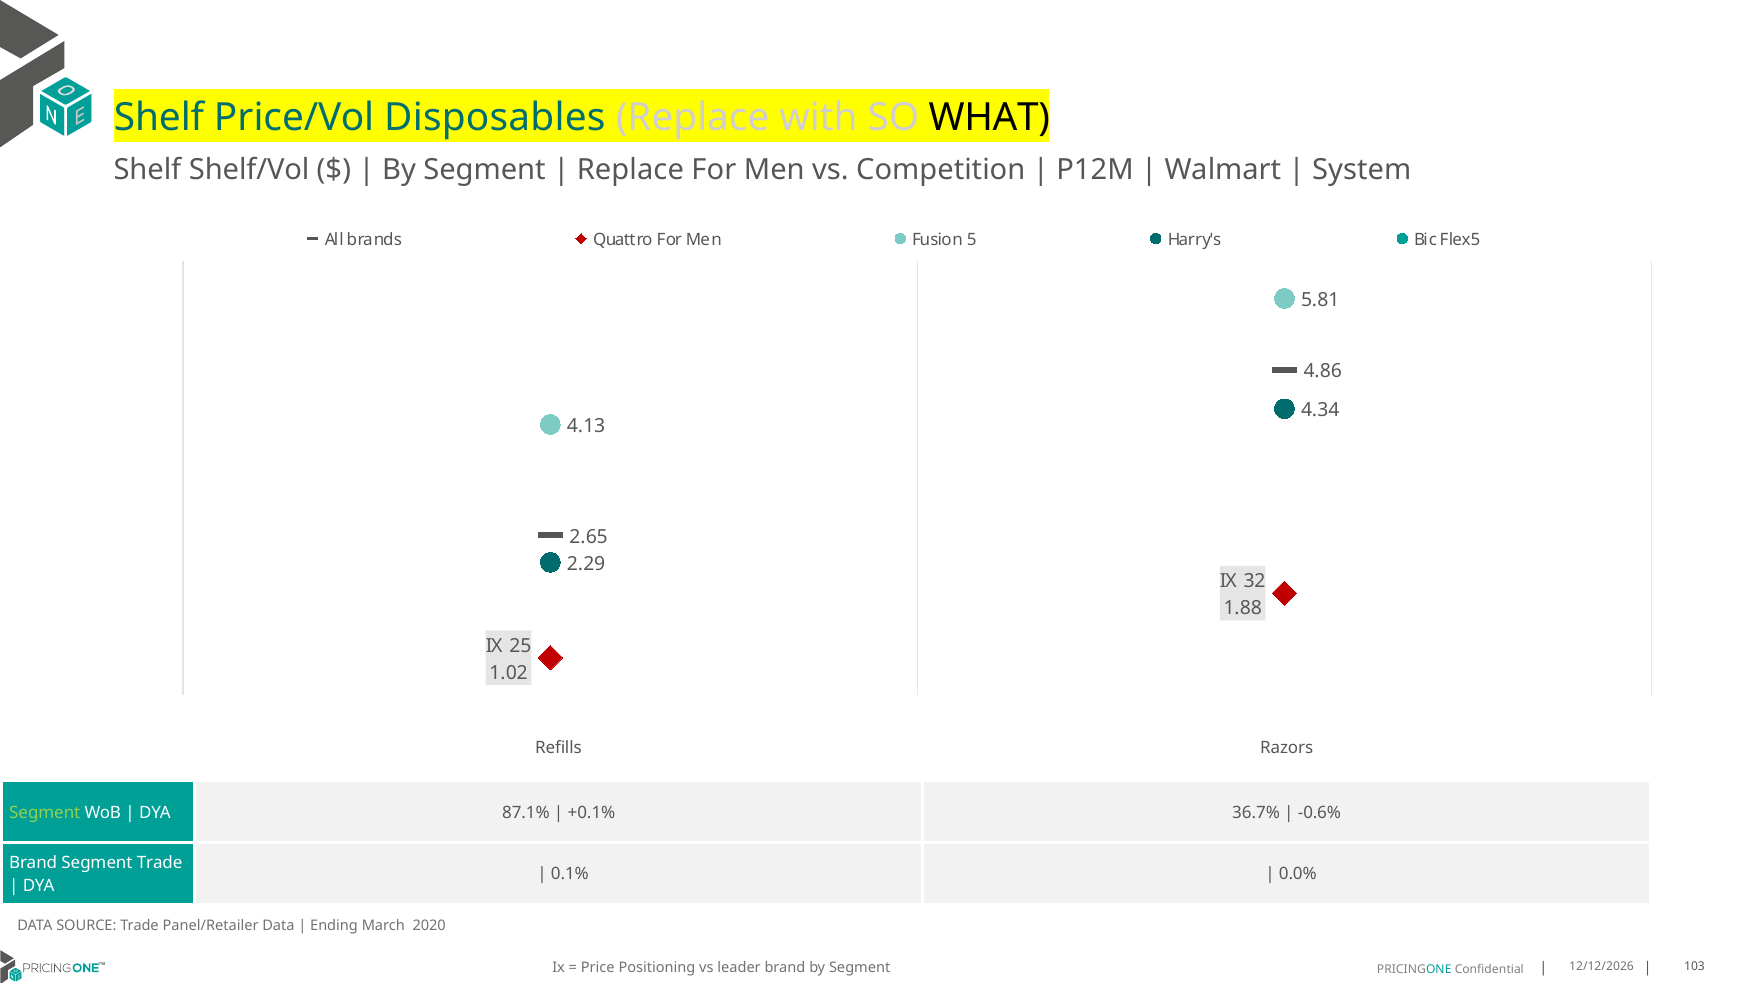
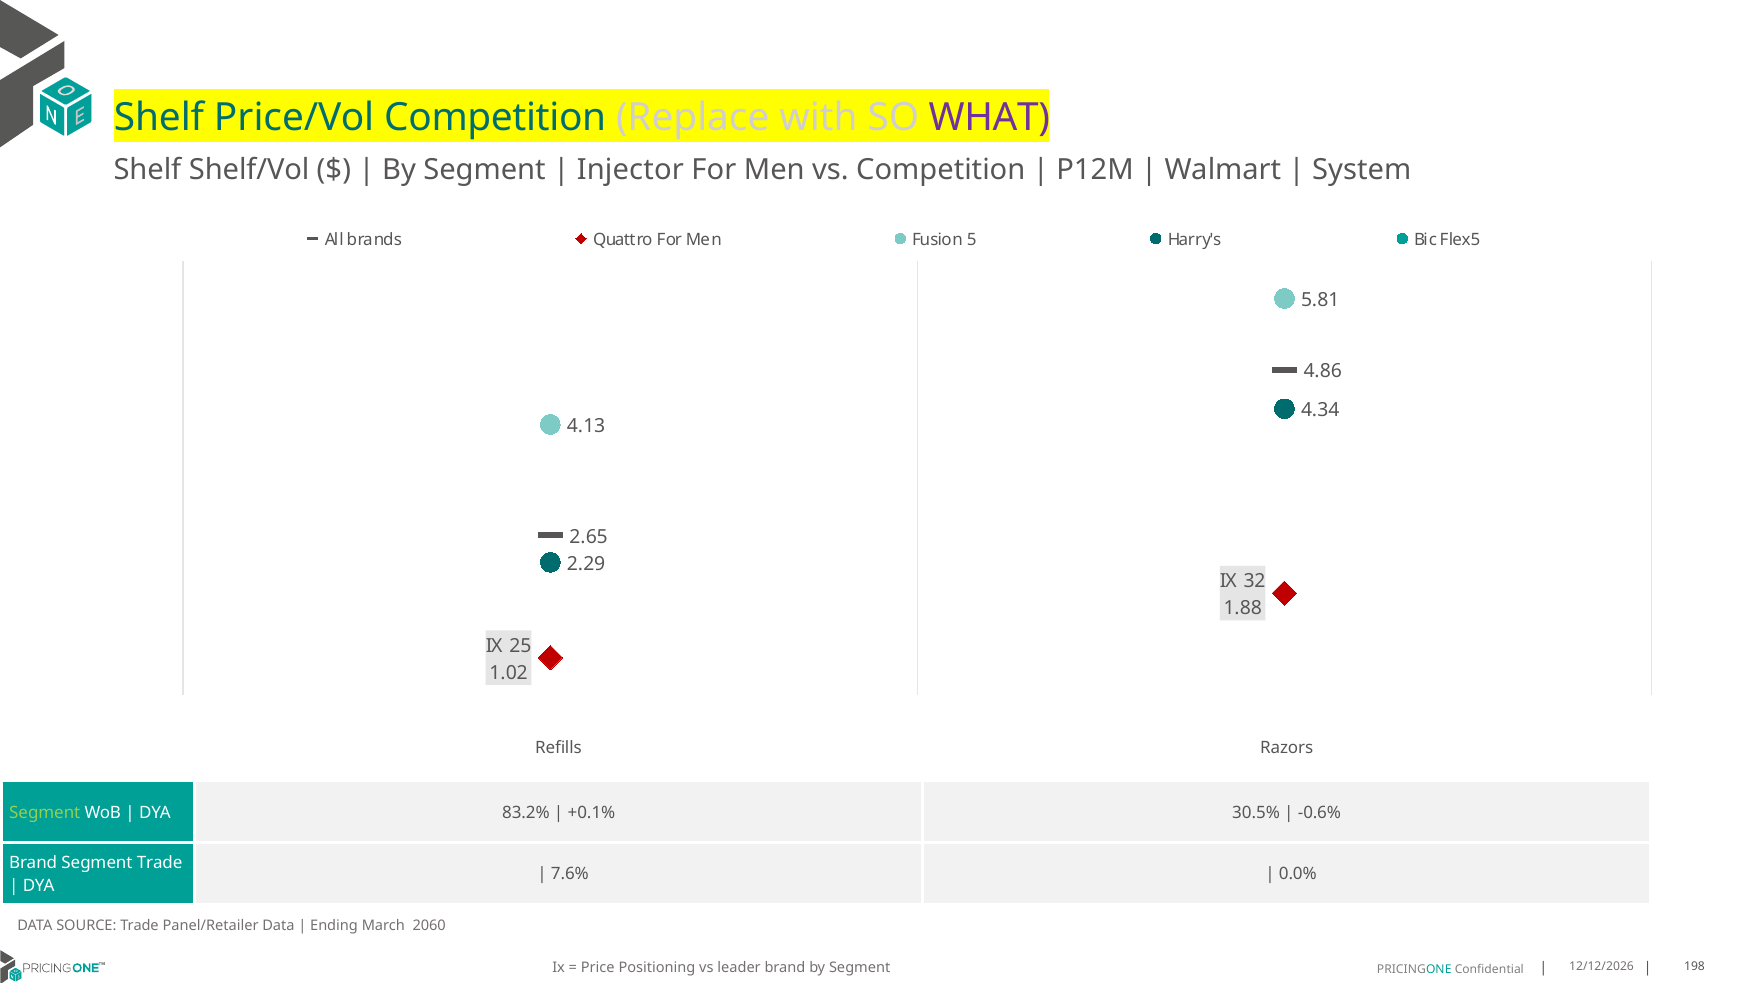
Price/Vol Disposables: Disposables -> Competition
WHAT colour: black -> purple
Replace at (630, 170): Replace -> Injector
87.1%: 87.1% -> 83.2%
36.7%: 36.7% -> 30.5%
0.1%: 0.1% -> 7.6%
2020: 2020 -> 2060
103: 103 -> 198
